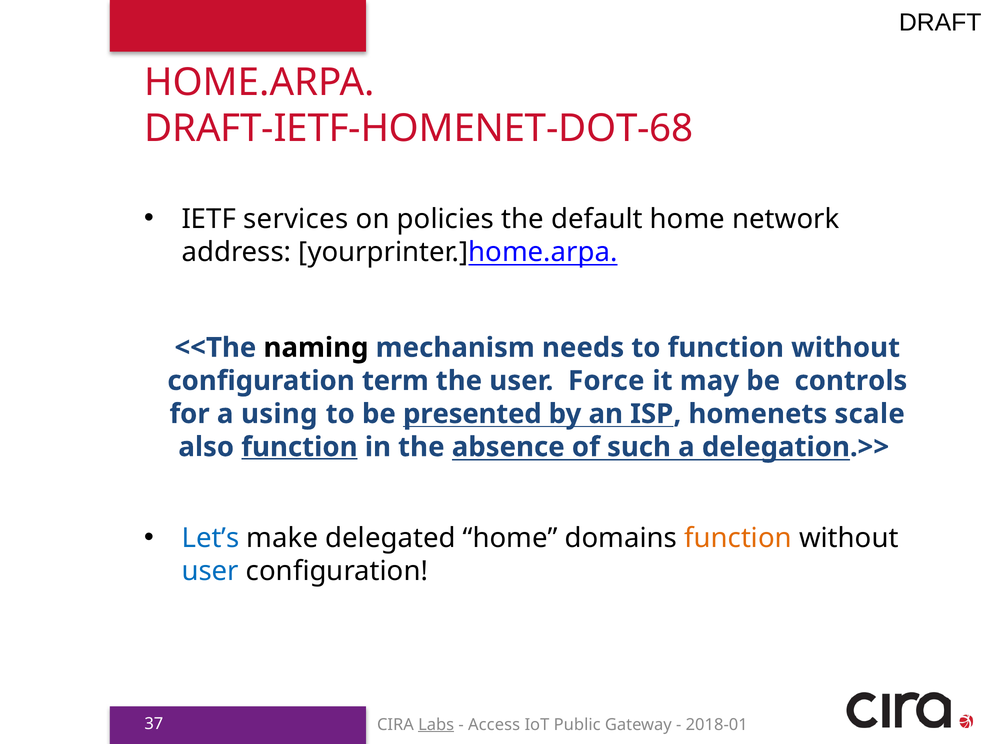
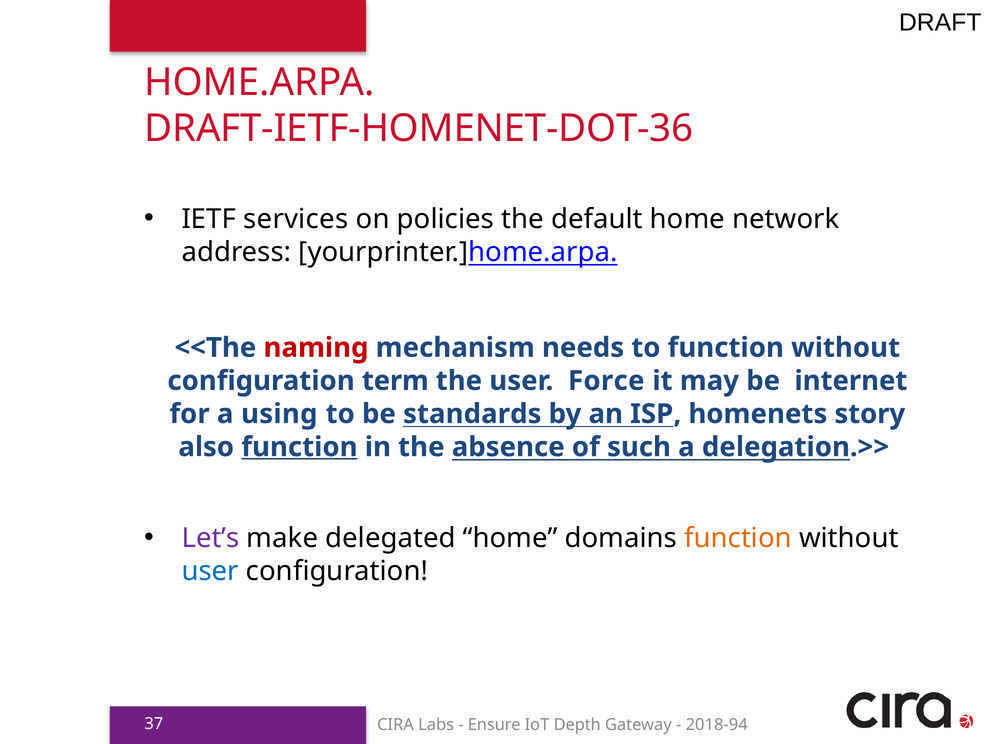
DRAFT-IETF-HOMENET-DOT-68: DRAFT-IETF-HOMENET-DOT-68 -> DRAFT-IETF-HOMENET-DOT-36
naming colour: black -> red
controls: controls -> internet
presented: presented -> standards
scale: scale -> story
Let’s colour: blue -> purple
Labs underline: present -> none
Access: Access -> Ensure
Public: Public -> Depth
2018-01: 2018-01 -> 2018-94
